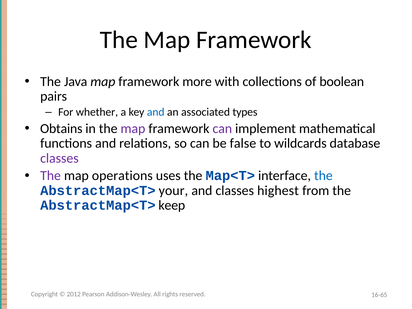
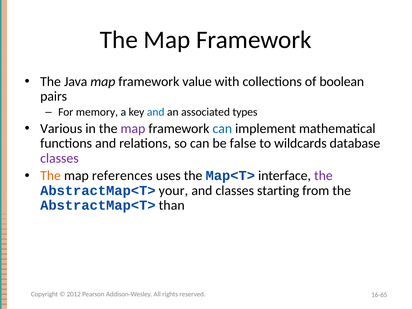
more: more -> value
whether: whether -> memory
Obtains: Obtains -> Various
can at (222, 129) colour: purple -> blue
The at (51, 176) colour: purple -> orange
operations: operations -> references
the at (323, 176) colour: blue -> purple
highest: highest -> starting
keep: keep -> than
